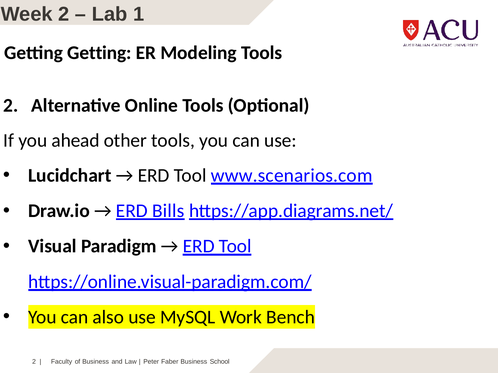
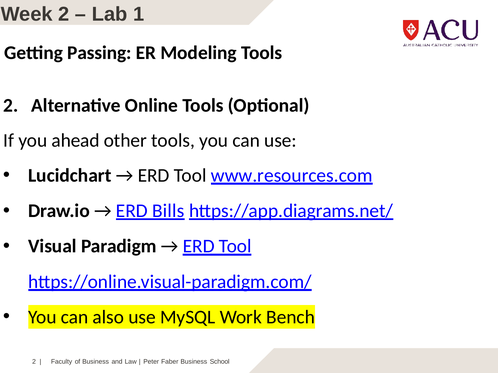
Getting Getting: Getting -> Passing
www.scenarios.com: www.scenarios.com -> www.resources.com
